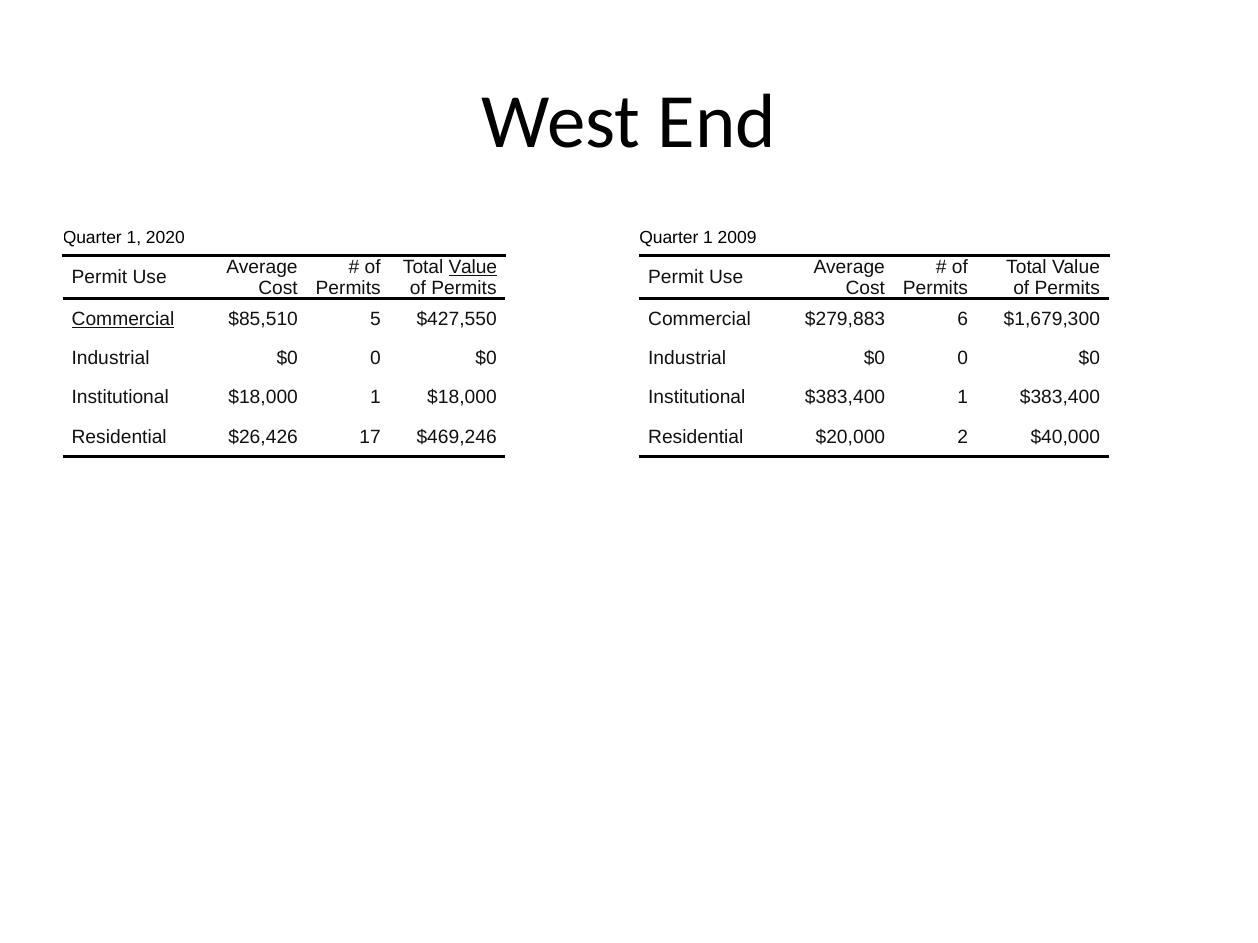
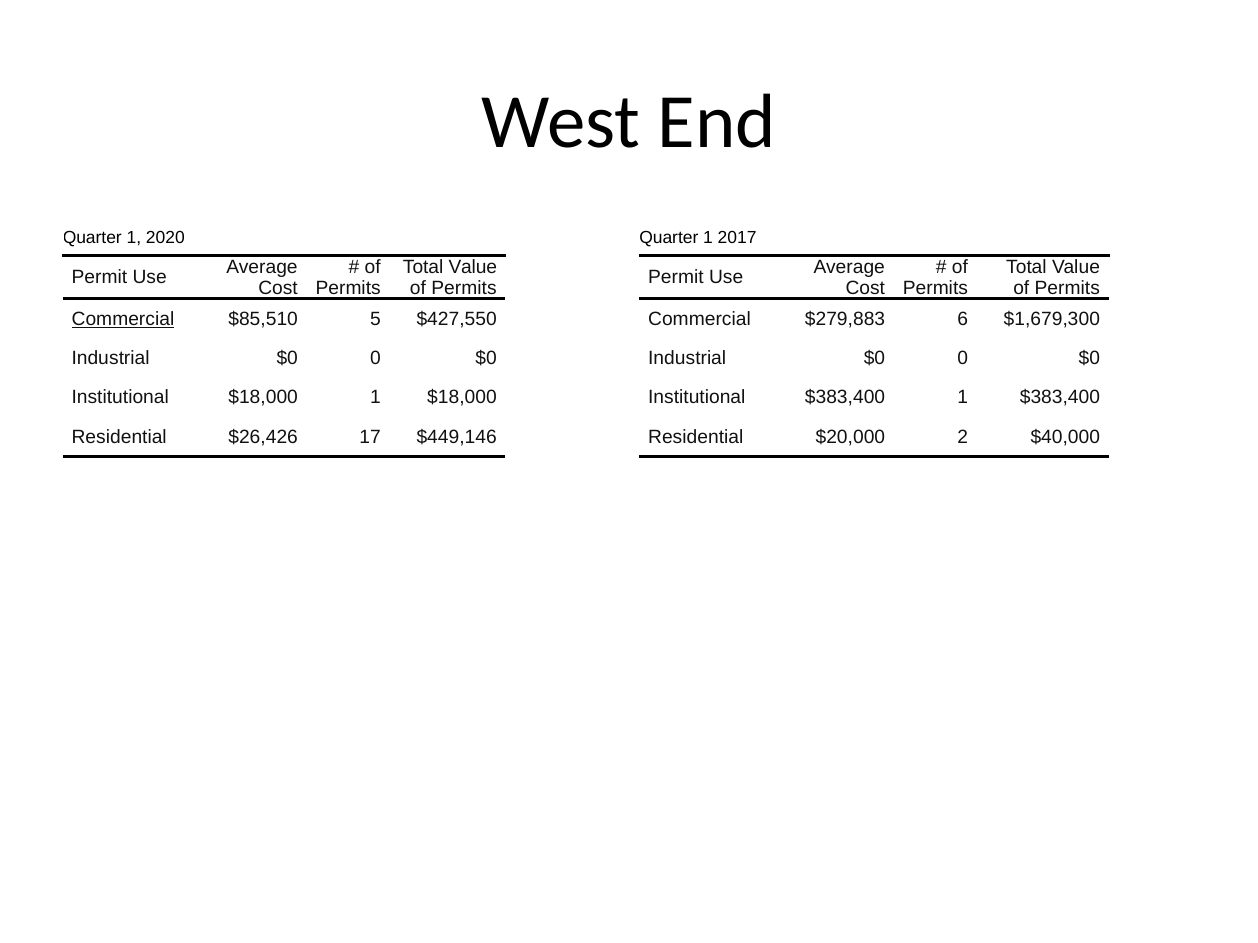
2009: 2009 -> 2017
Value at (473, 267) underline: present -> none
$469,246: $469,246 -> $449,146
